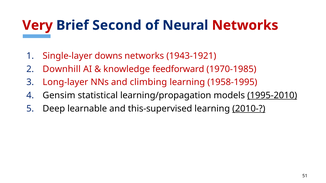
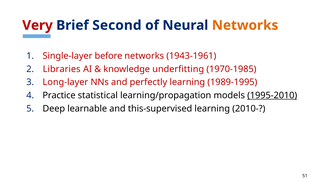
Networks at (245, 25) colour: red -> orange
downs: downs -> before
1943-1921: 1943-1921 -> 1943-1961
Downhill: Downhill -> Libraries
feedforward: feedforward -> underfitting
climbing: climbing -> perfectly
1958-1995: 1958-1995 -> 1989-1995
Gensim: Gensim -> Practice
2010- underline: present -> none
